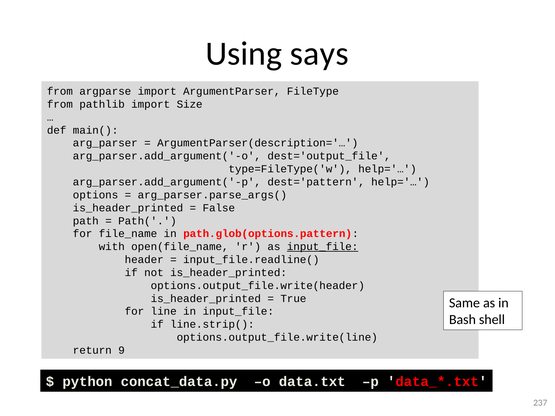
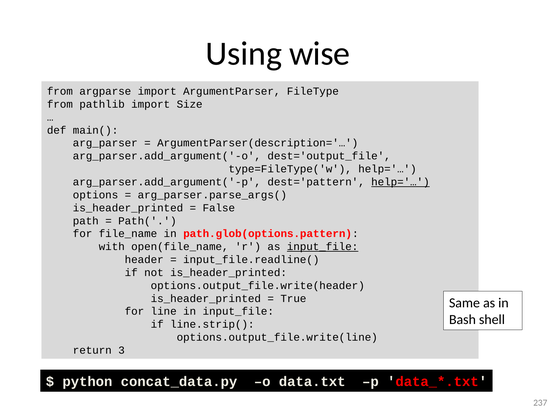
says: says -> wise
help='… at (400, 182) underline: none -> present
9: 9 -> 3
